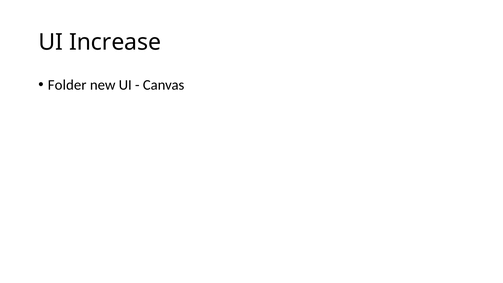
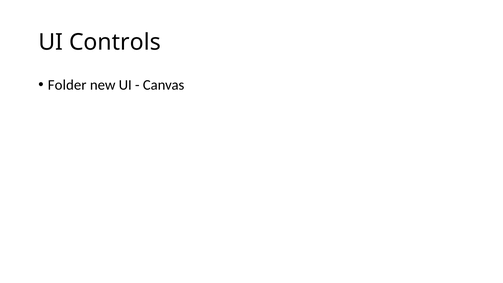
Increase: Increase -> Controls
